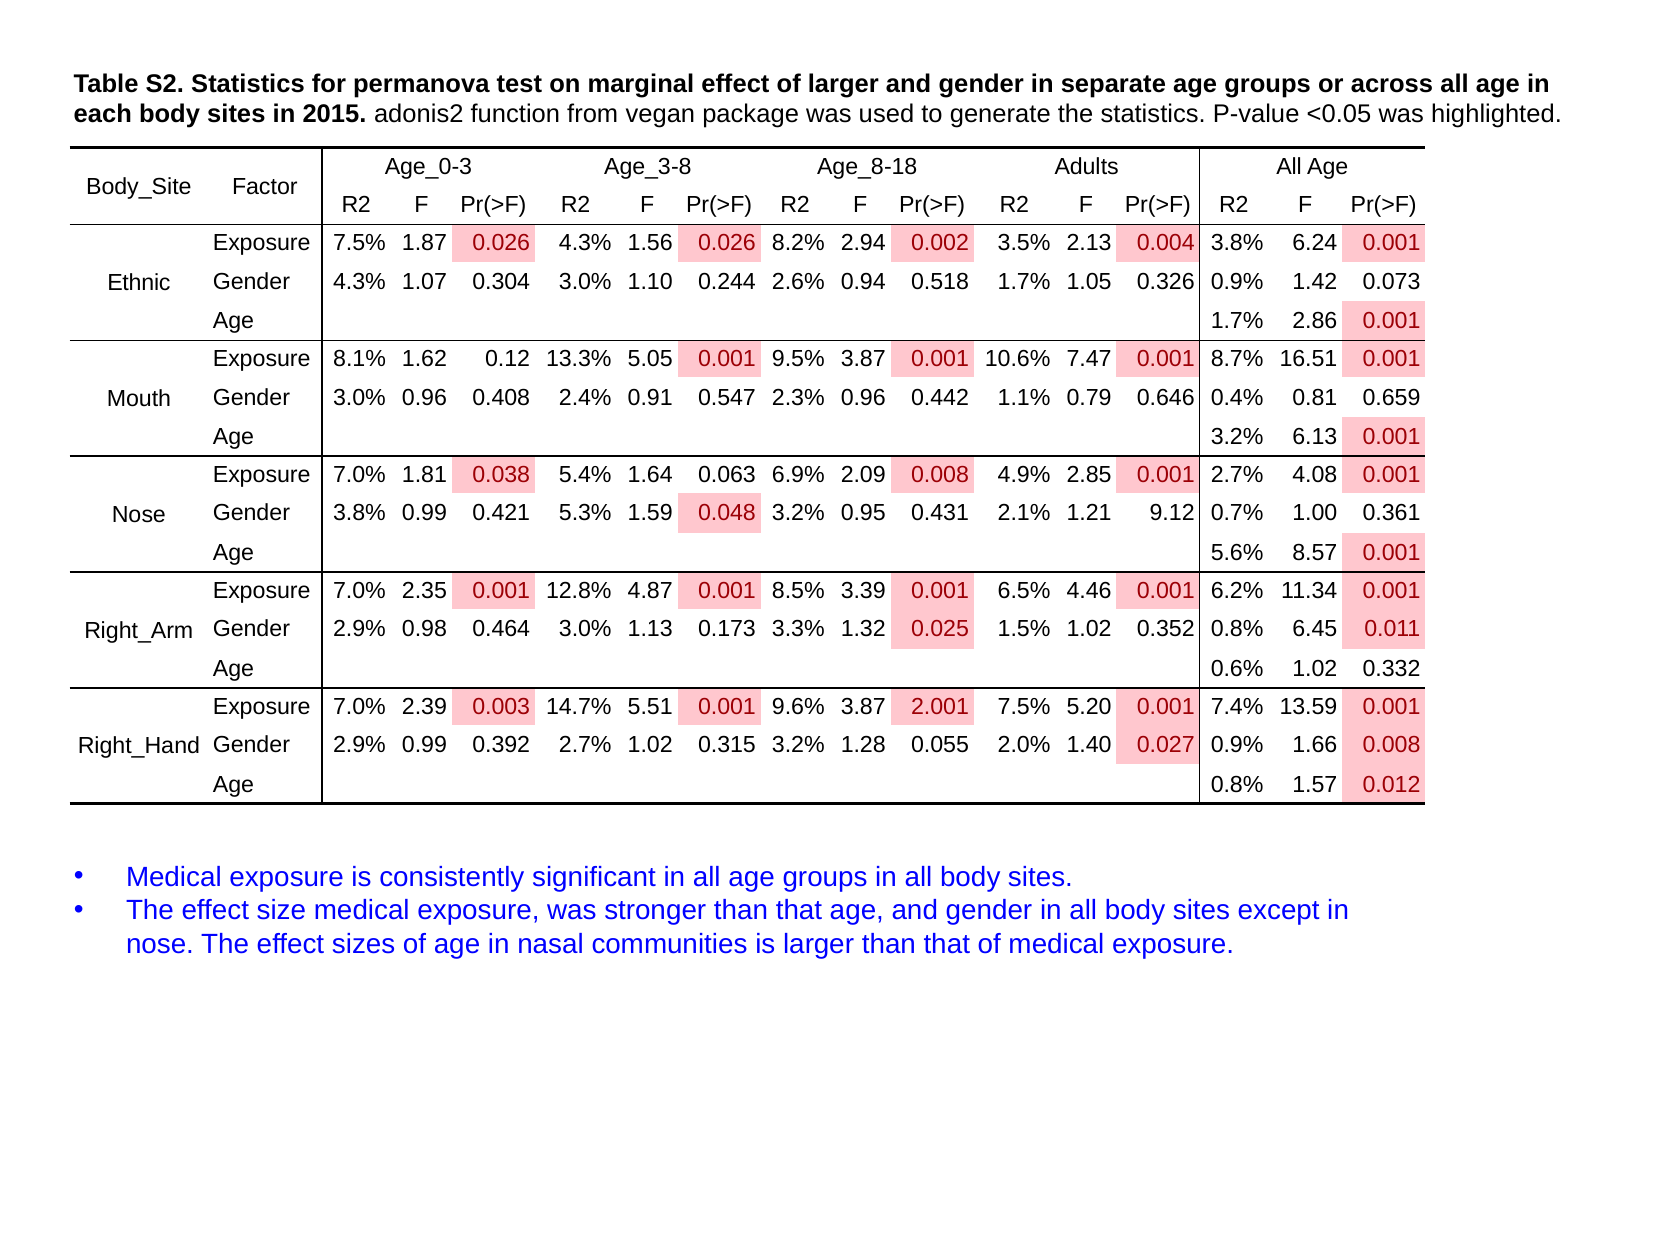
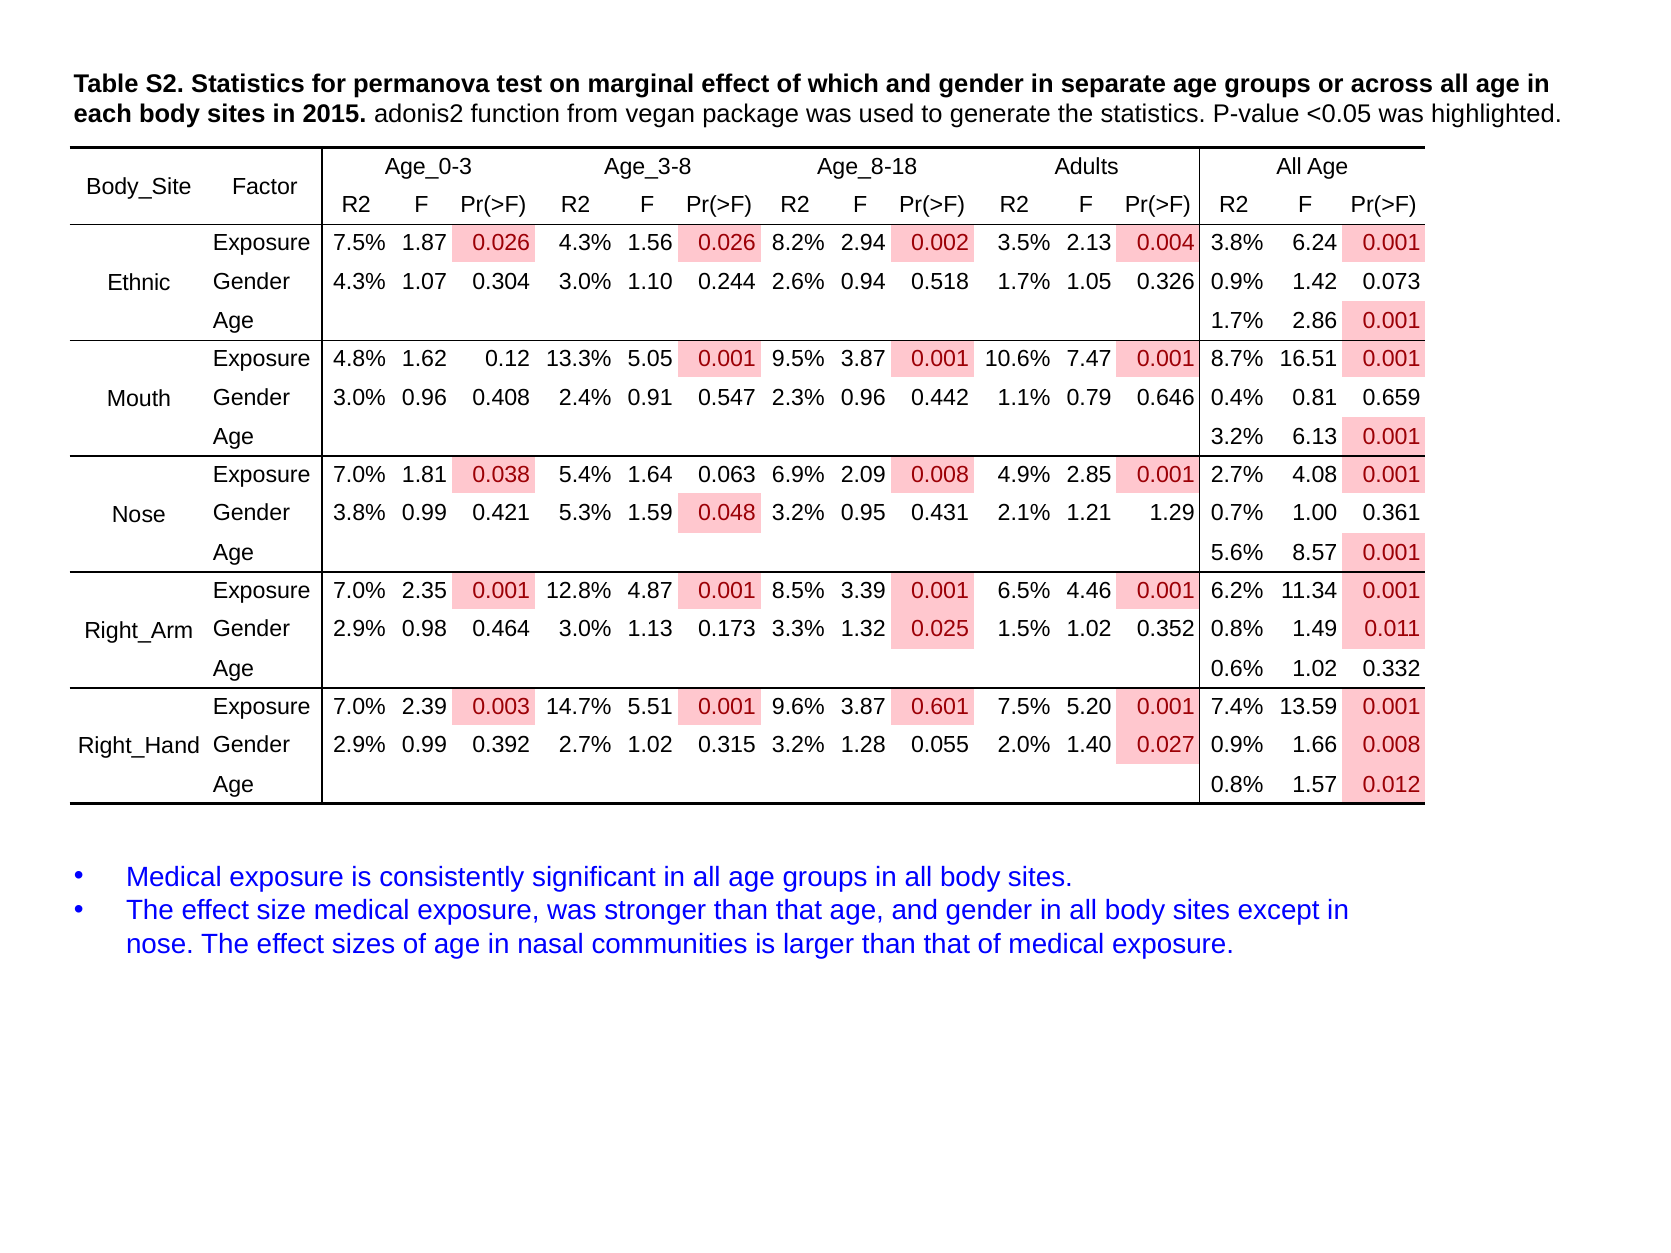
of larger: larger -> which
8.1%: 8.1% -> 4.8%
9.12: 9.12 -> 1.29
6.45: 6.45 -> 1.49
2.001: 2.001 -> 0.601
